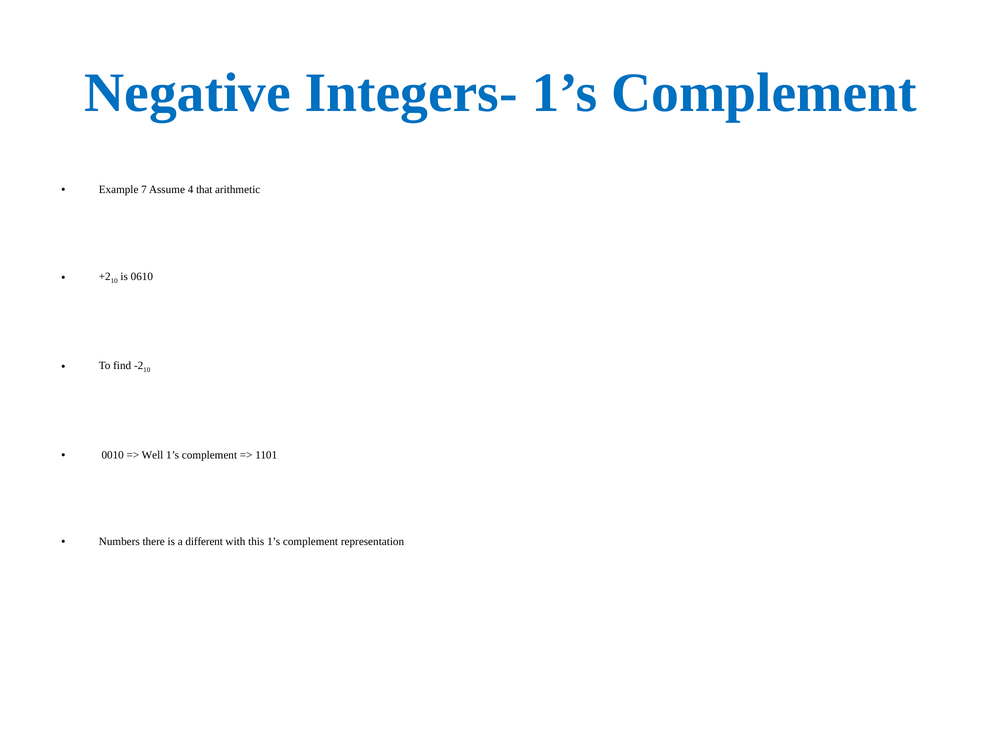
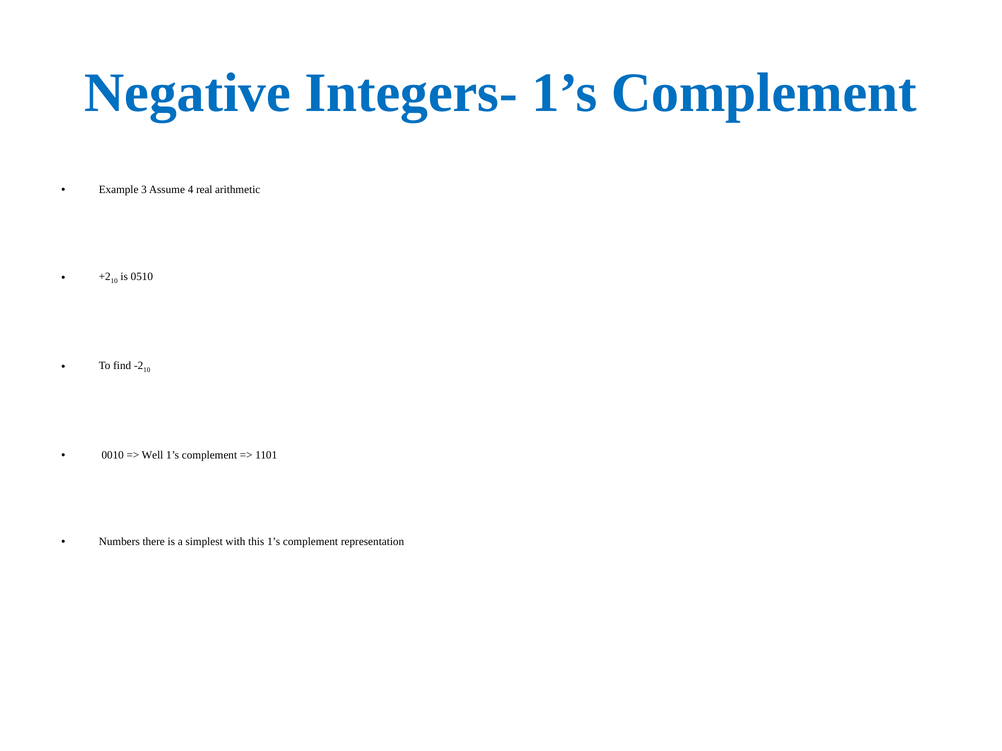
7: 7 -> 3
that: that -> real
0610: 0610 -> 0510
different: different -> simplest
